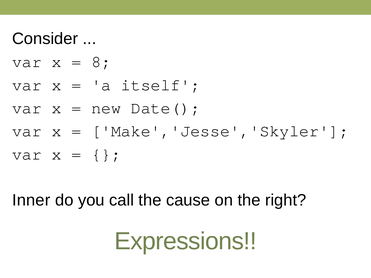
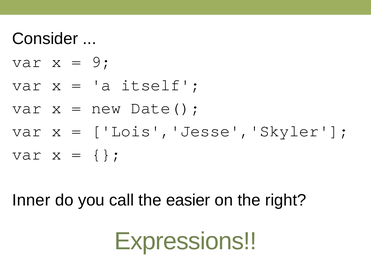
8: 8 -> 9
Make','Jesse','Skyler: Make','Jesse','Skyler -> Lois','Jesse','Skyler
cause: cause -> easier
